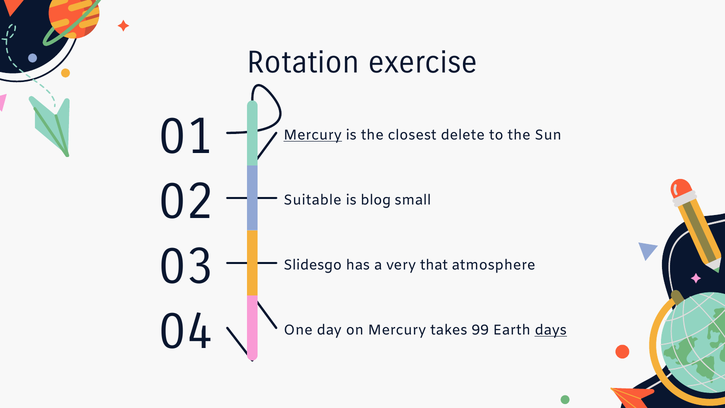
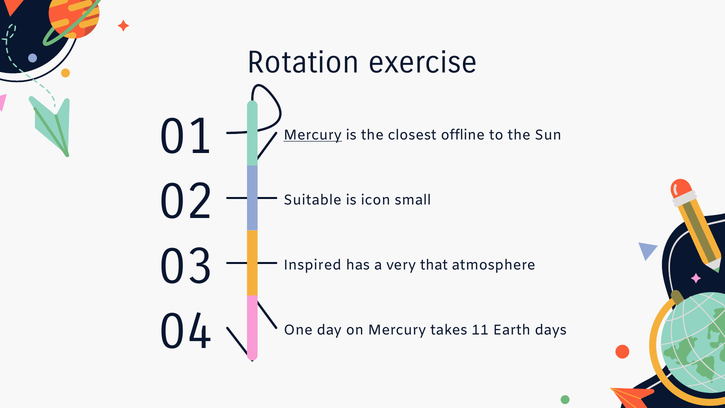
delete: delete -> offline
blog: blog -> icon
Slidesgo: Slidesgo -> Inspired
99: 99 -> 11
days underline: present -> none
